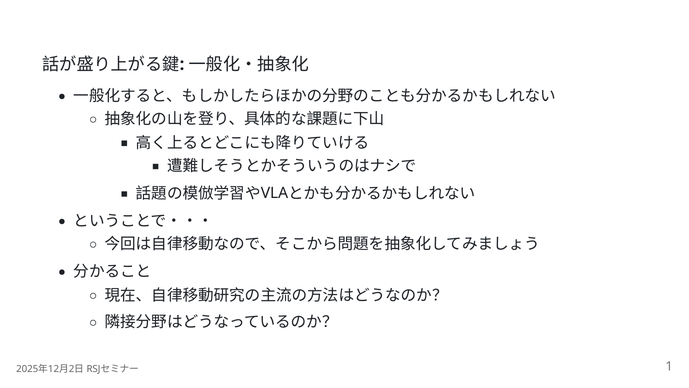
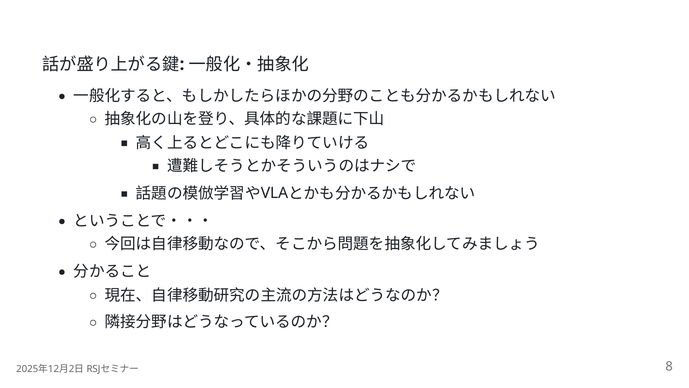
1: 1 -> 8
